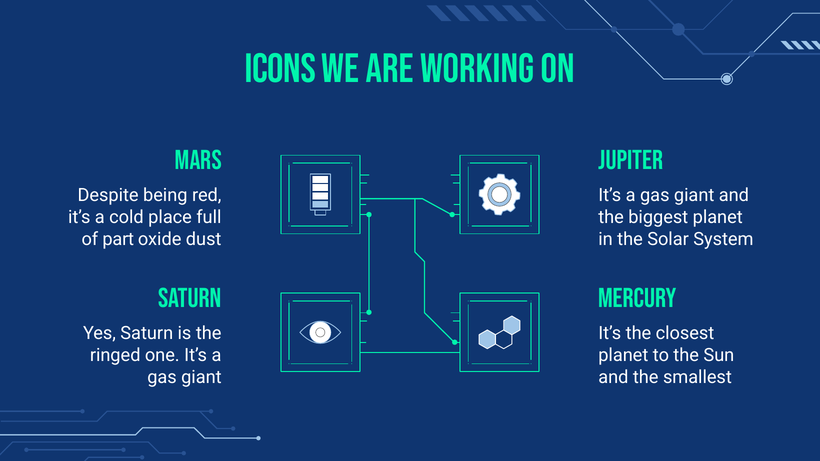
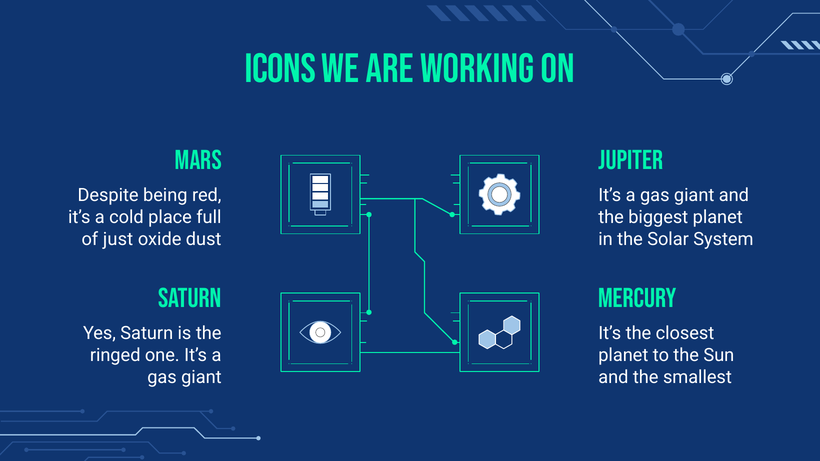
part: part -> just
